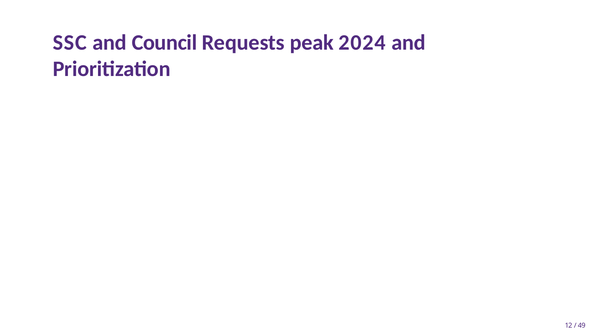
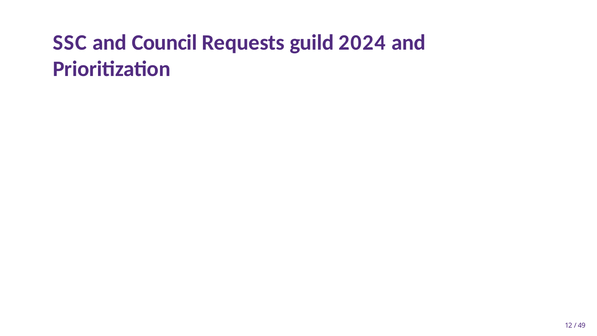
peak: peak -> guild
